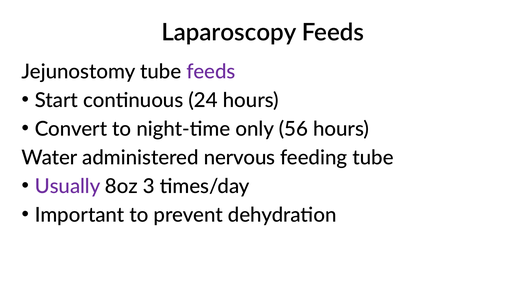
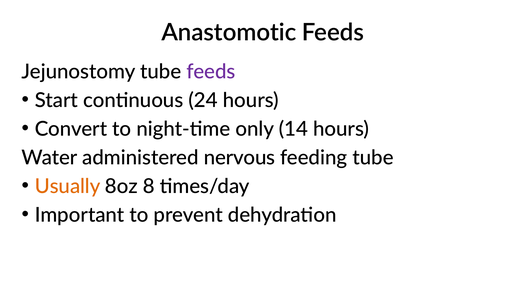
Laparoscopy: Laparoscopy -> Anastomotic
56: 56 -> 14
Usually colour: purple -> orange
3: 3 -> 8
